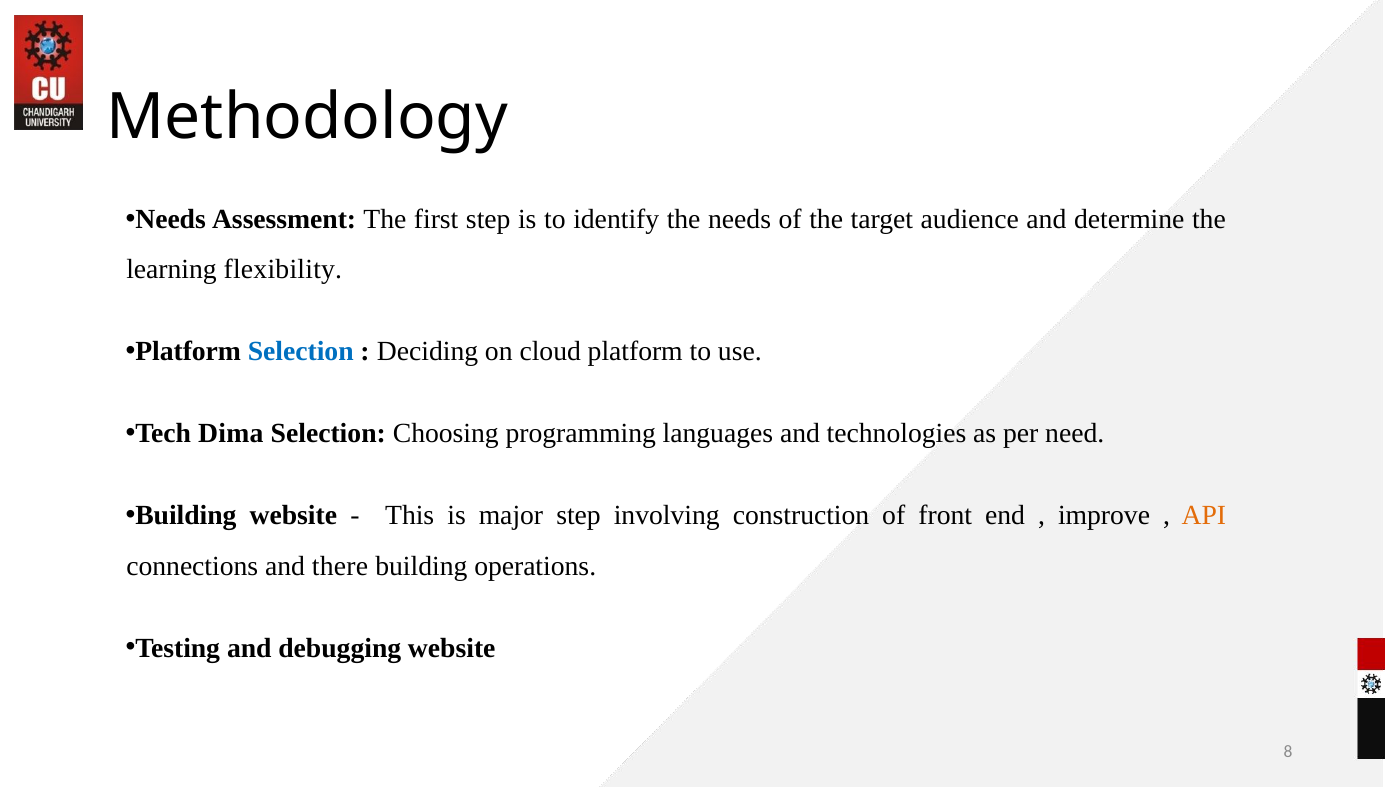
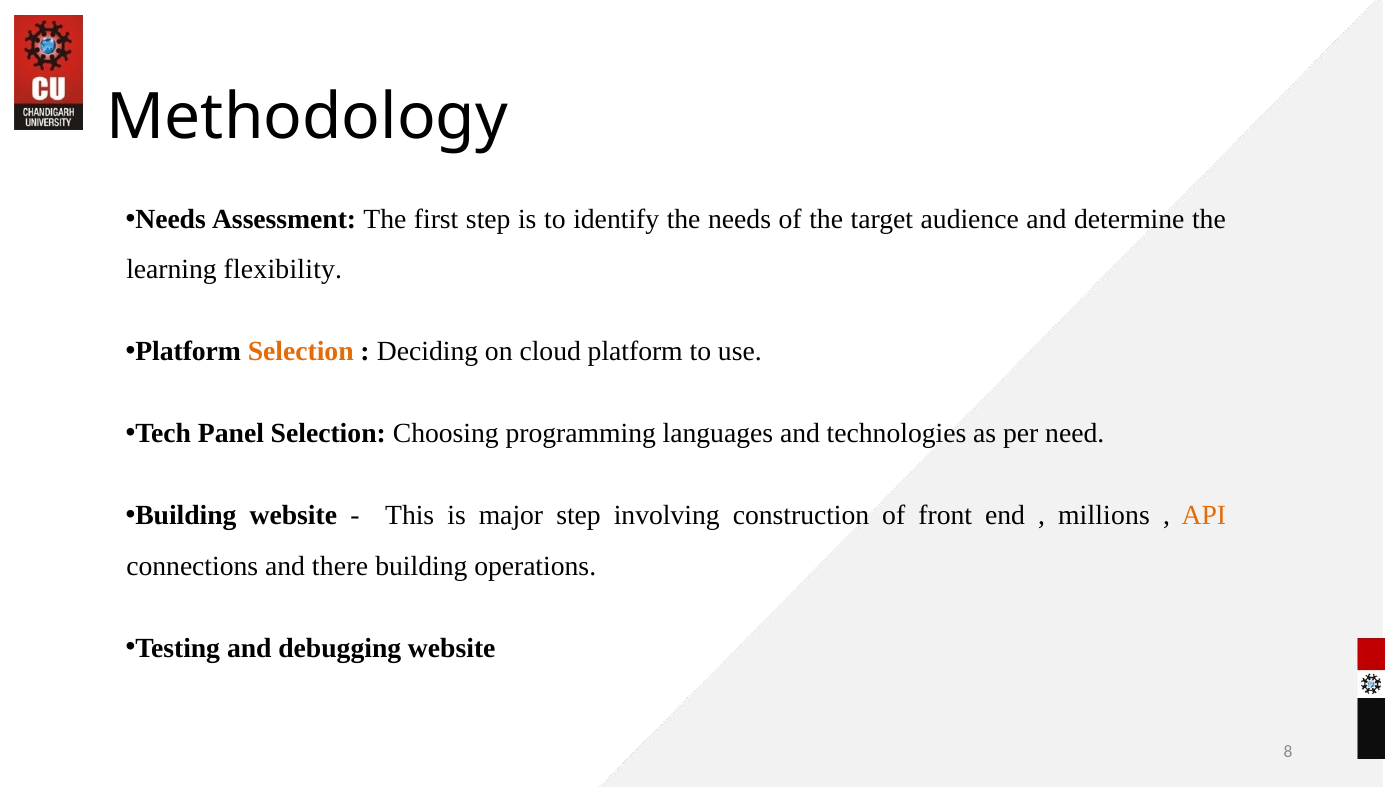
Selection at (301, 352) colour: blue -> orange
Dima: Dima -> Panel
improve: improve -> millions
